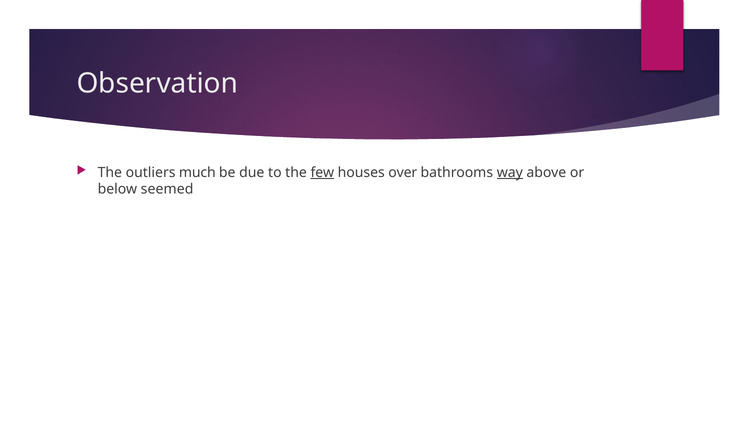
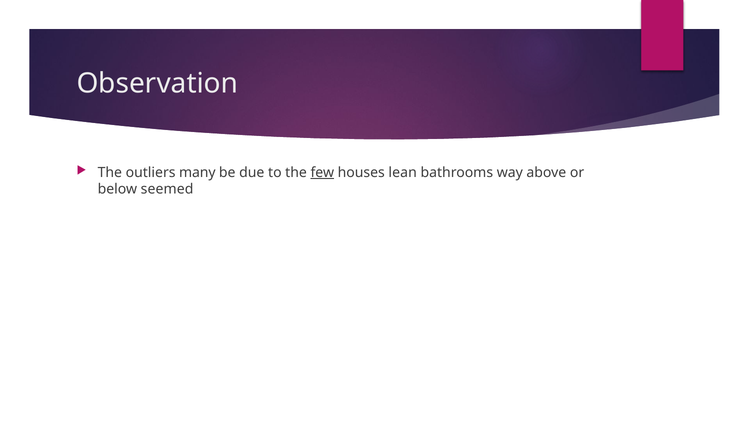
much: much -> many
over: over -> lean
way underline: present -> none
